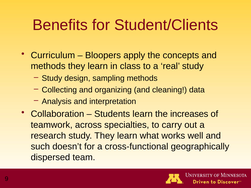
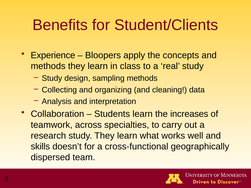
Curriculum: Curriculum -> Experience
such: such -> skills
